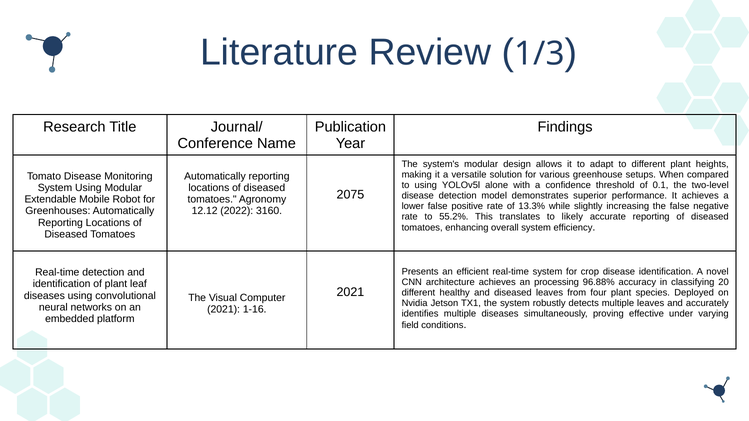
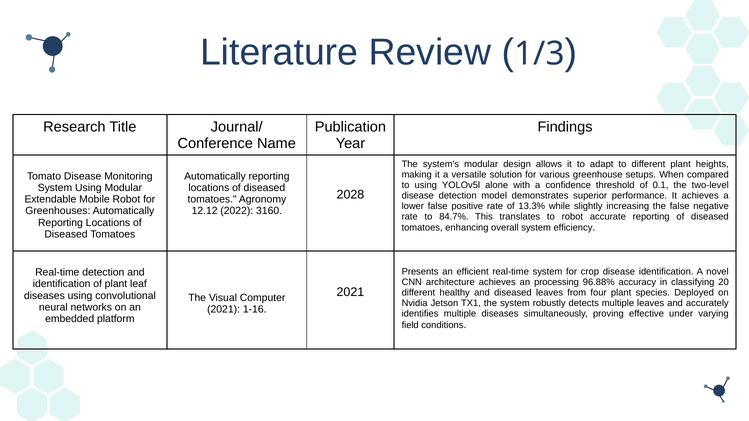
2075: 2075 -> 2028
55.2%: 55.2% -> 84.7%
to likely: likely -> robot
